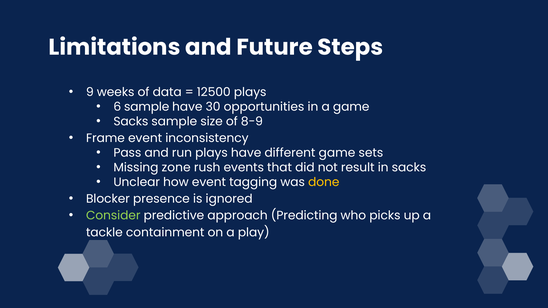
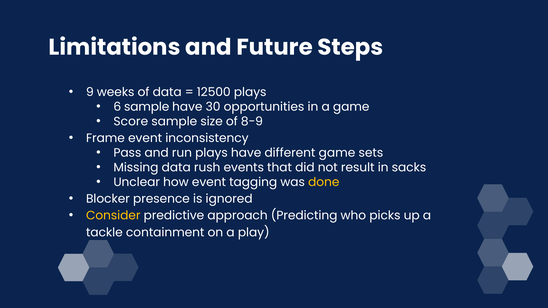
Sacks at (131, 122): Sacks -> Score
Missing zone: zone -> data
Consider colour: light green -> yellow
